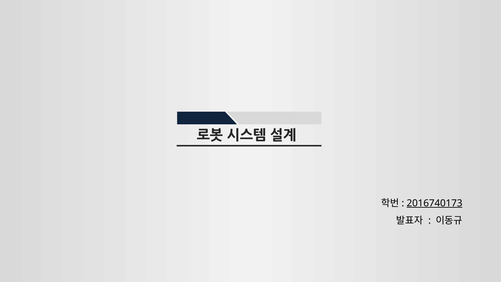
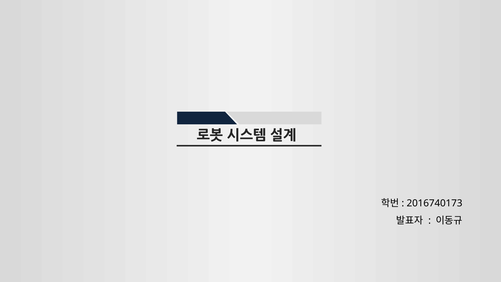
2016740173 underline: present -> none
